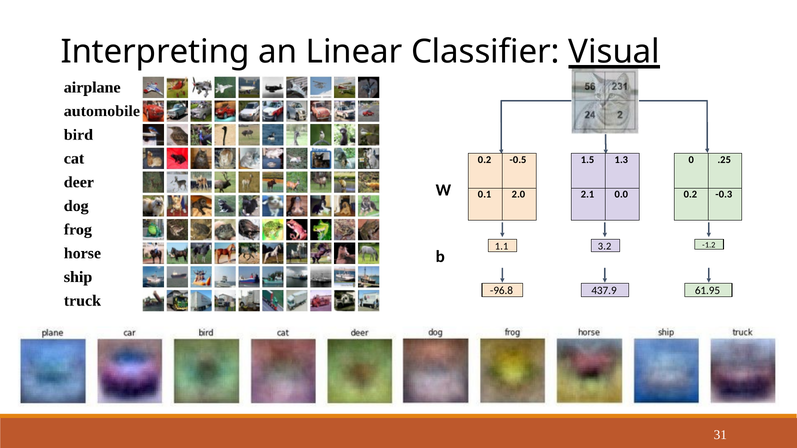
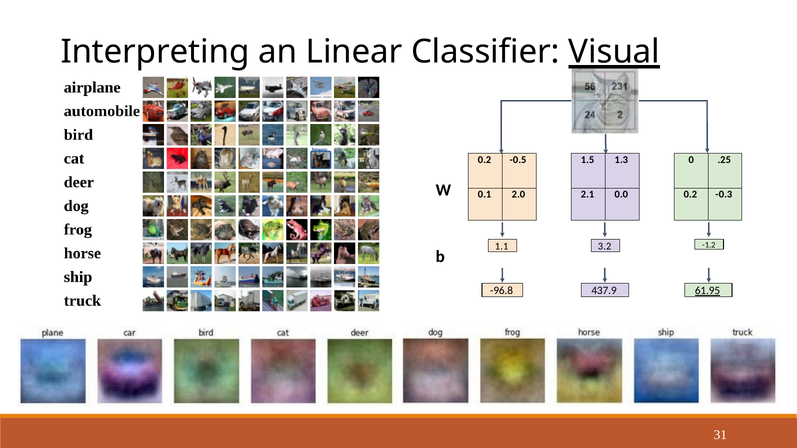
61.95 underline: none -> present
